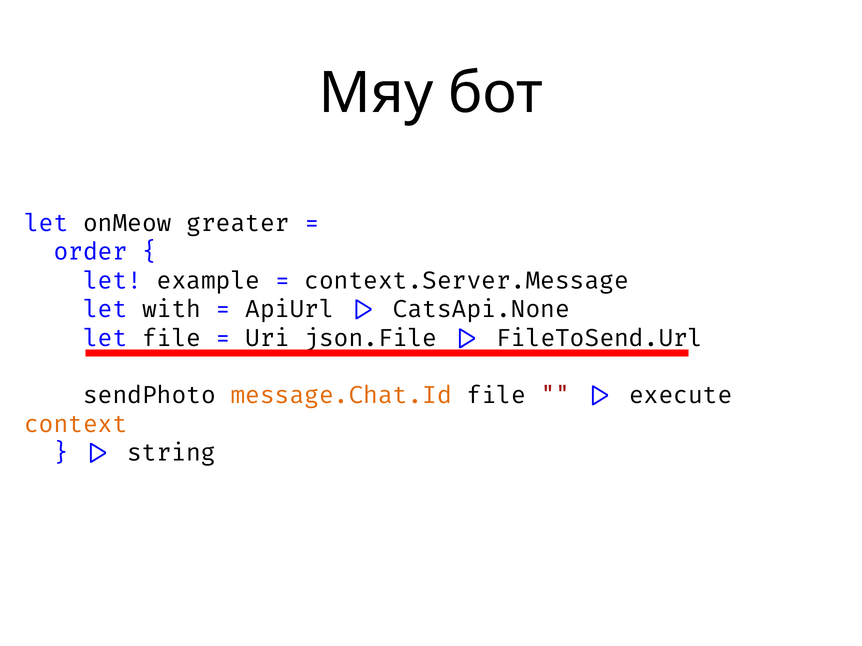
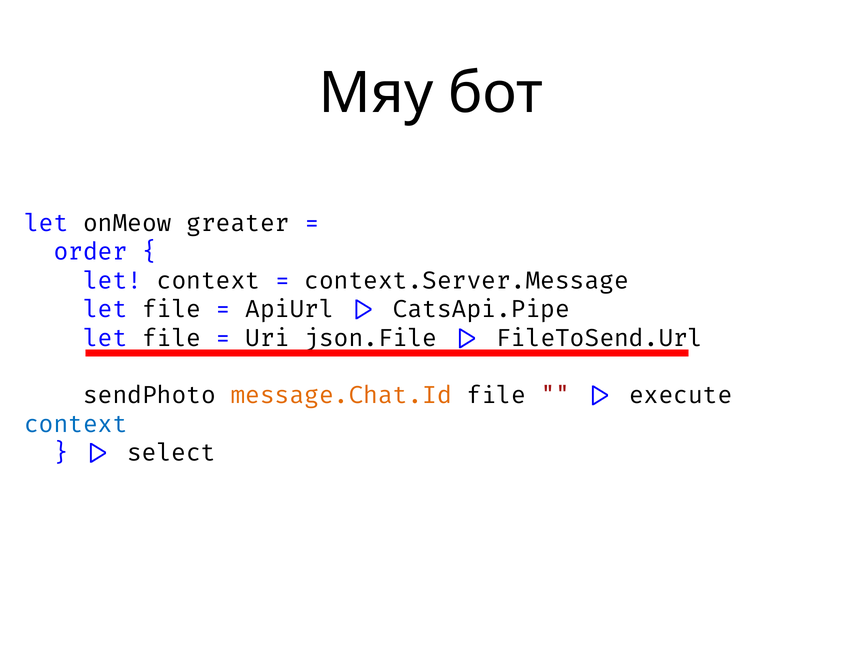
let example: example -> context
with at (172, 310): with -> file
CatsApi.None: CatsApi.None -> CatsApi.Pipe
context at (76, 425) colour: orange -> blue
string: string -> select
